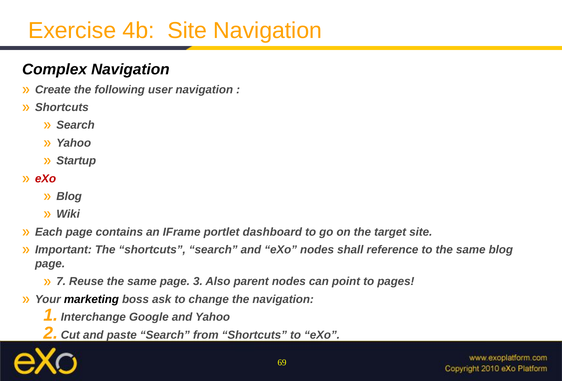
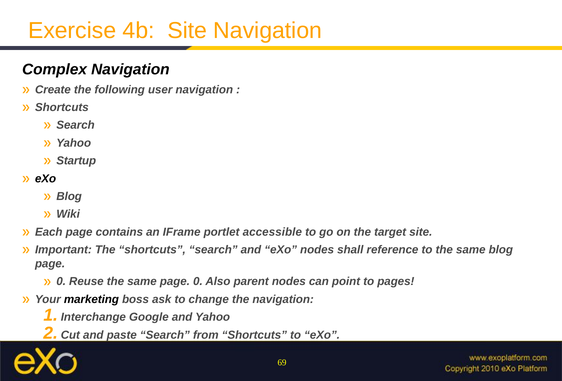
eXo at (46, 178) colour: red -> black
dashboard: dashboard -> accessible
7 at (61, 281): 7 -> 0
page 3: 3 -> 0
